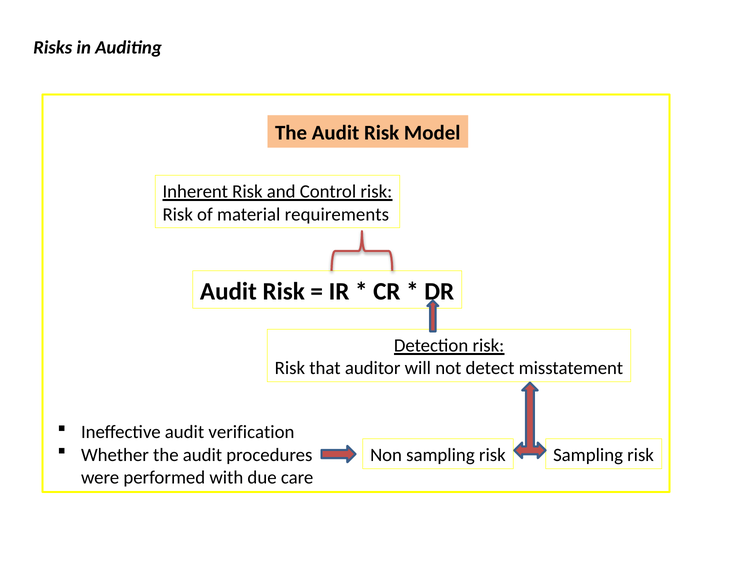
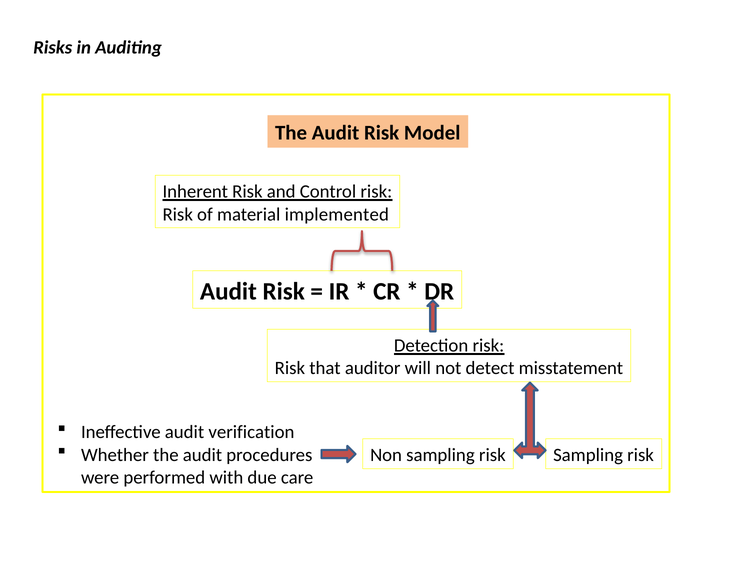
requirements: requirements -> implemented
